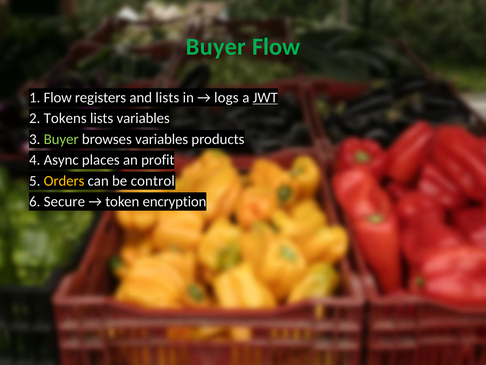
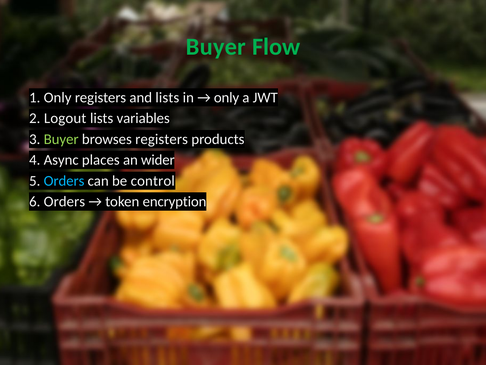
1 Flow: Flow -> Only
logs at (226, 97): logs -> only
JWT underline: present -> none
Tokens: Tokens -> Logout
browses variables: variables -> registers
profit: profit -> wider
Orders at (64, 181) colour: yellow -> light blue
6 Secure: Secure -> Orders
